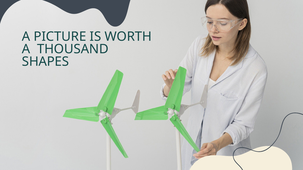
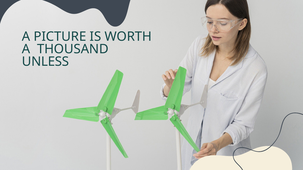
SHAPES: SHAPES -> UNLESS
